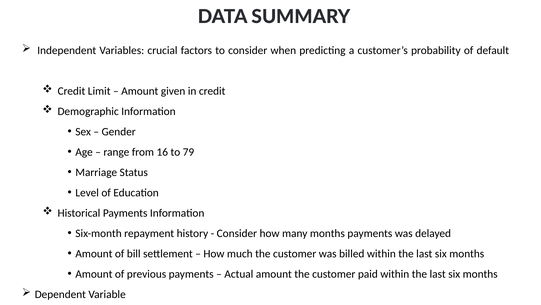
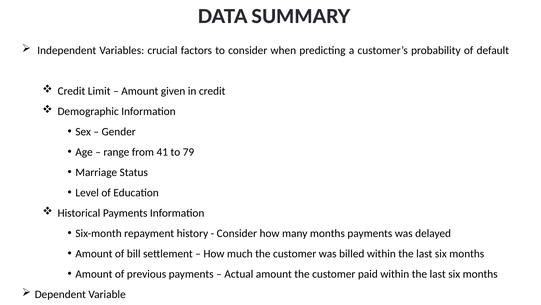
16: 16 -> 41
